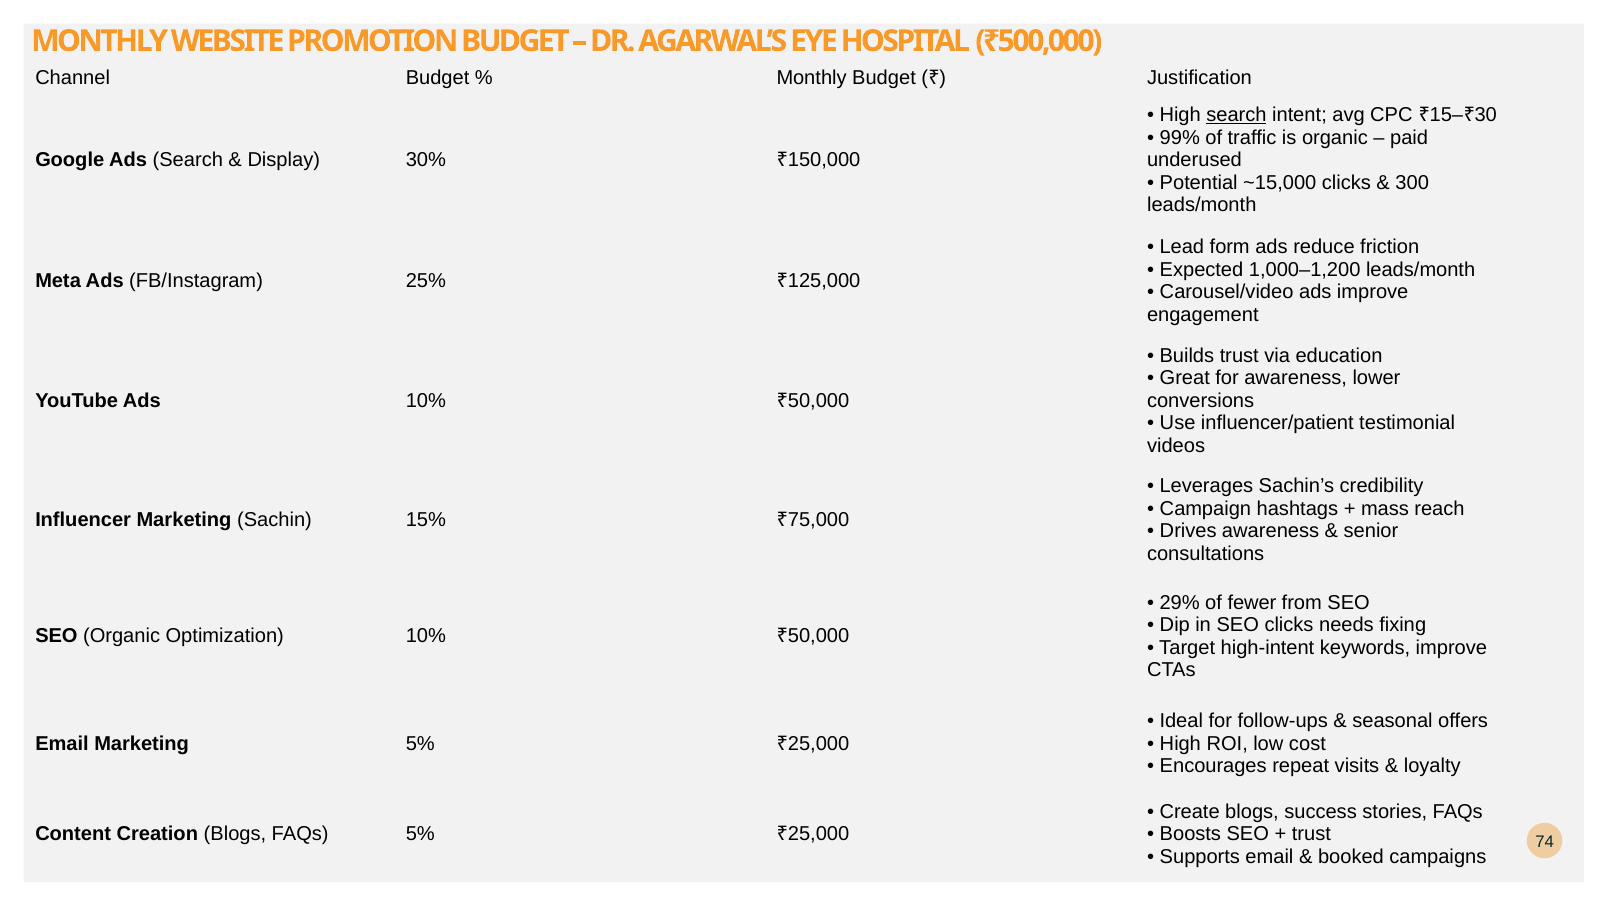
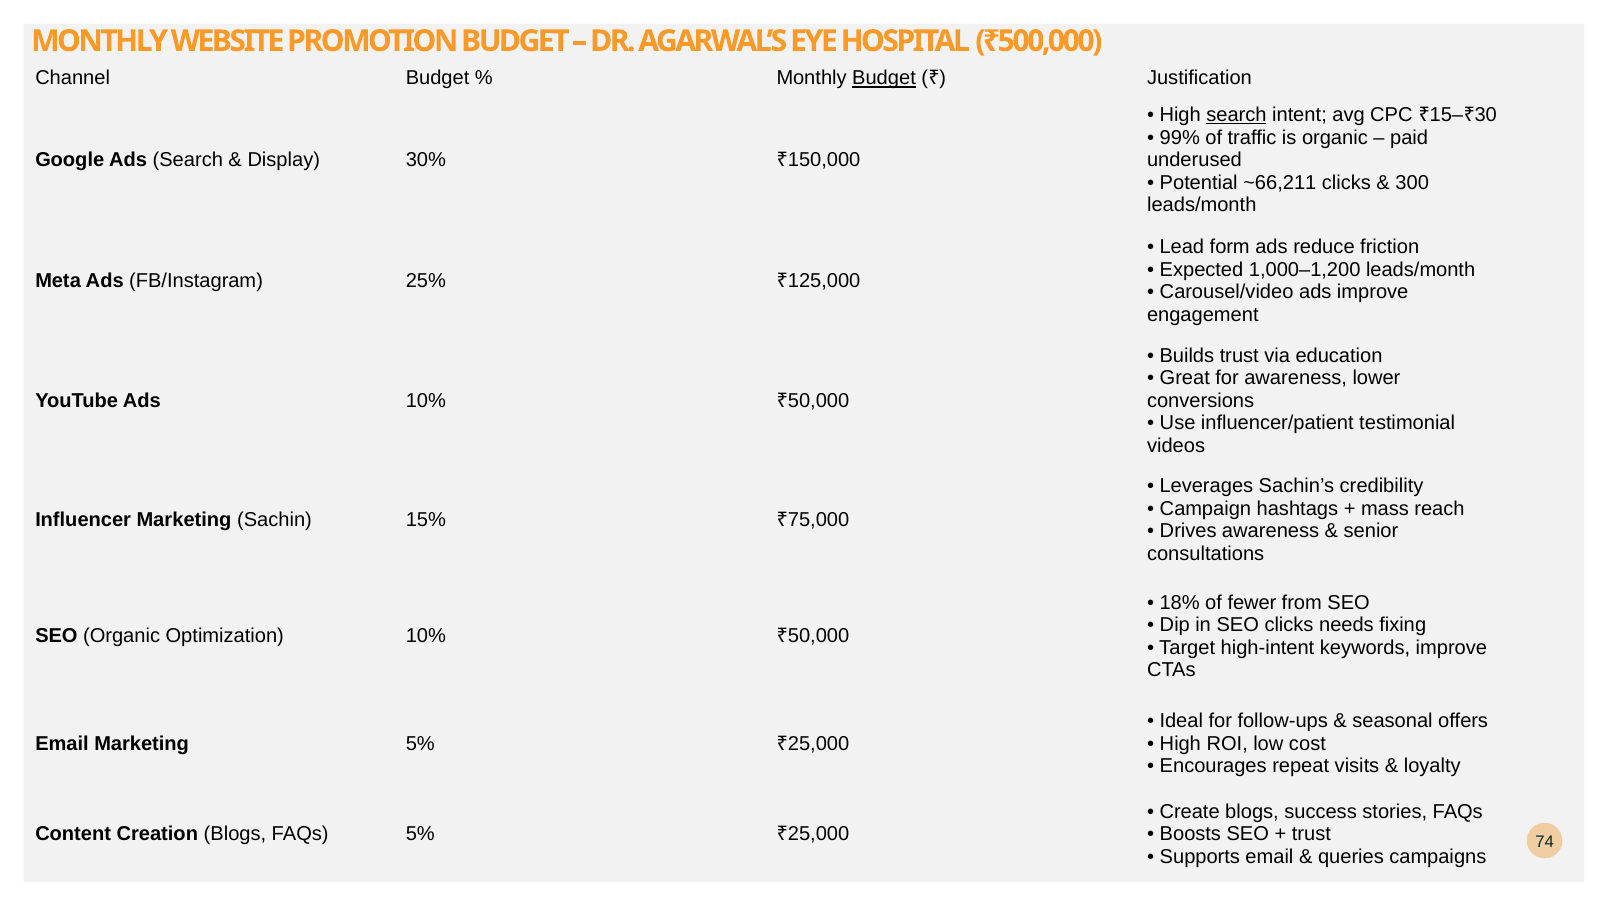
Budget at (884, 78) underline: none -> present
~15,000: ~15,000 -> ~66,211
29%: 29% -> 18%
booked: booked -> queries
